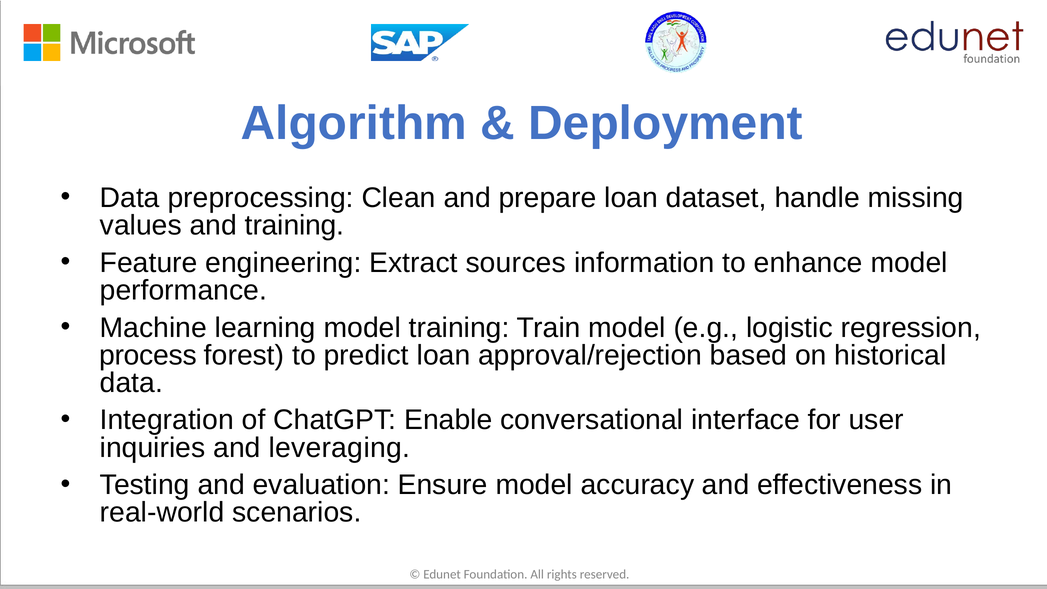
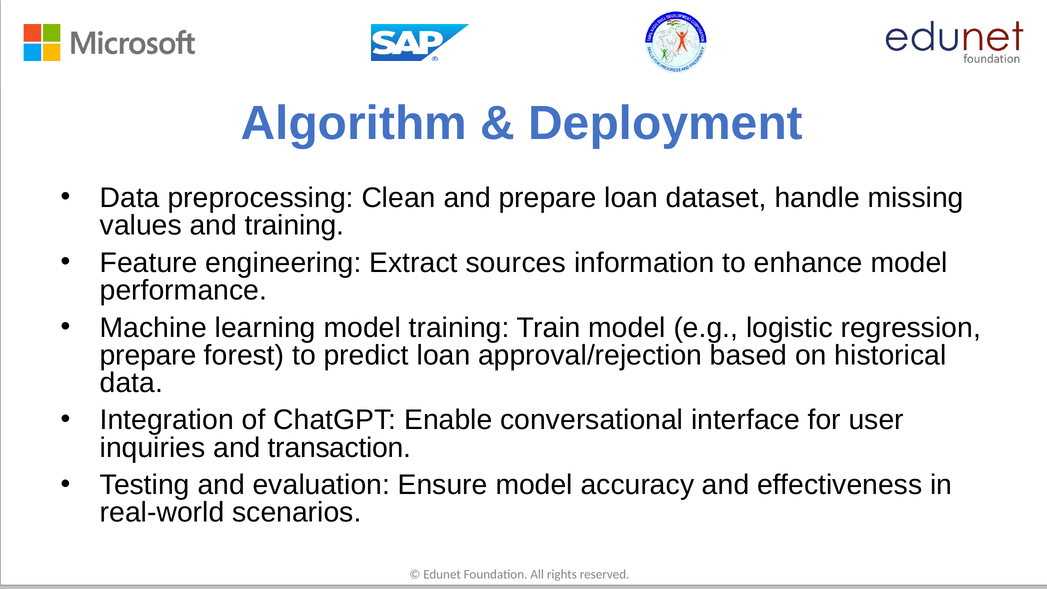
process at (148, 355): process -> prepare
leveraging: leveraging -> transaction
